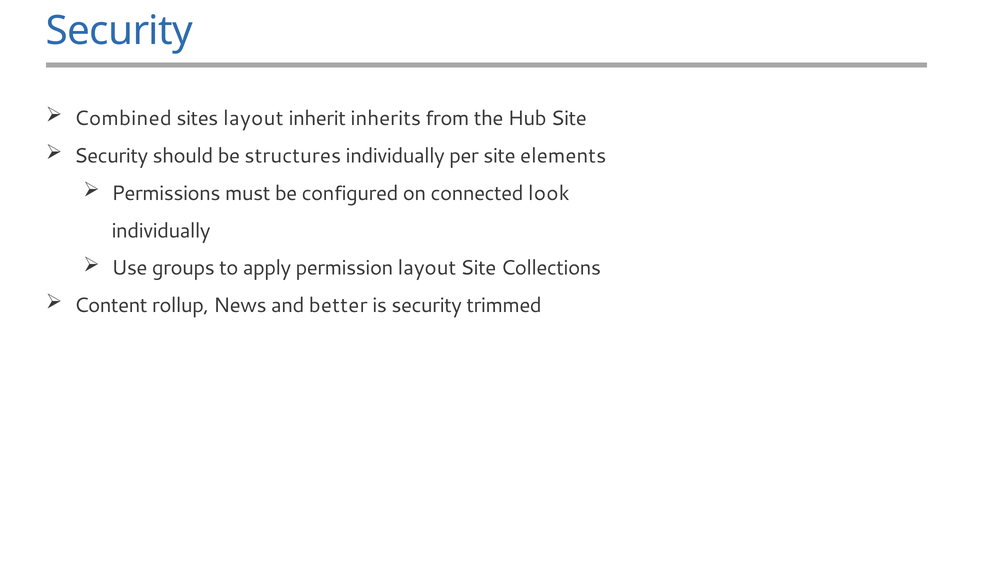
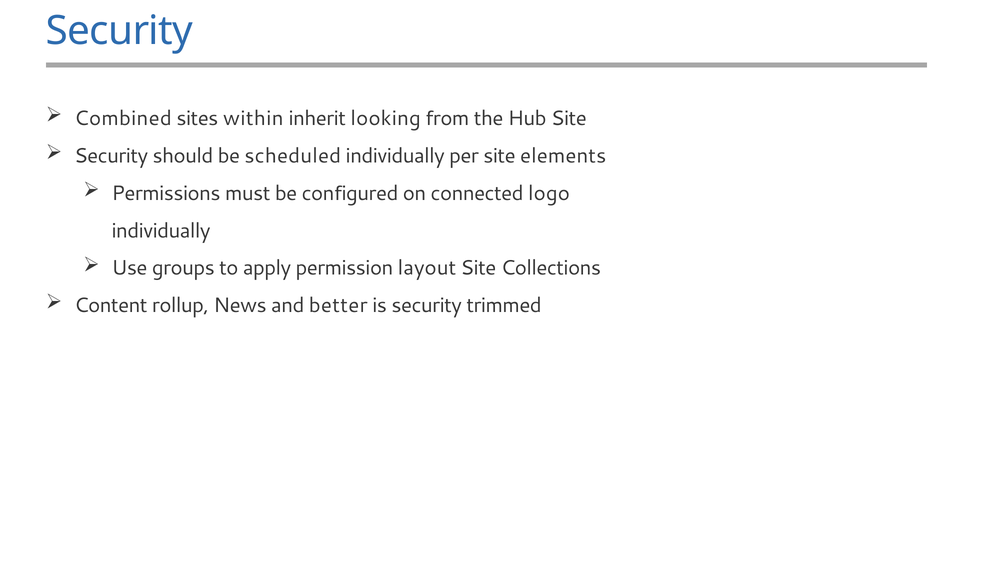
sites layout: layout -> within
inherits: inherits -> looking
structures: structures -> scheduled
look: look -> logo
